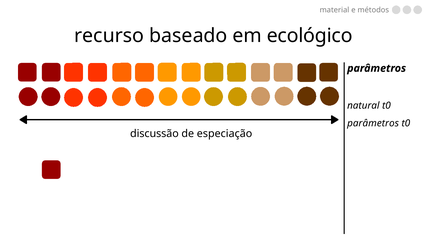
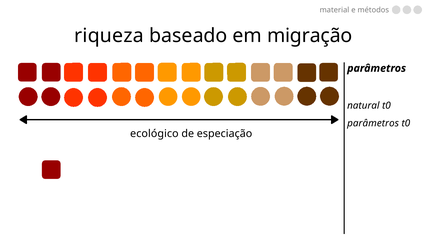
recurso: recurso -> riqueza
ecológico: ecológico -> migração
discussão: discussão -> ecológico
